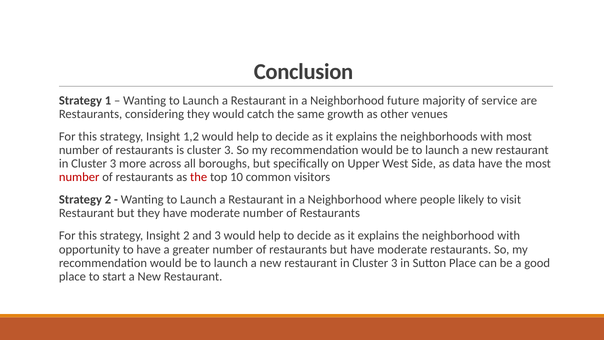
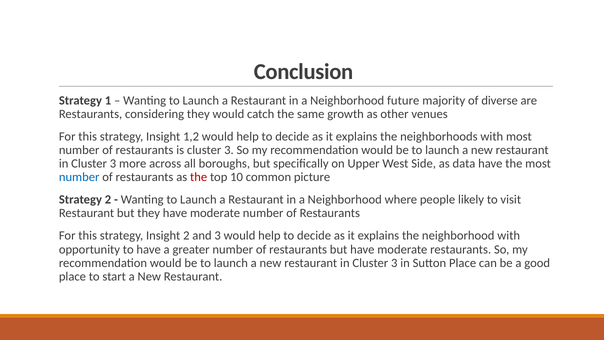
service: service -> diverse
number at (79, 177) colour: red -> blue
visitors: visitors -> picture
